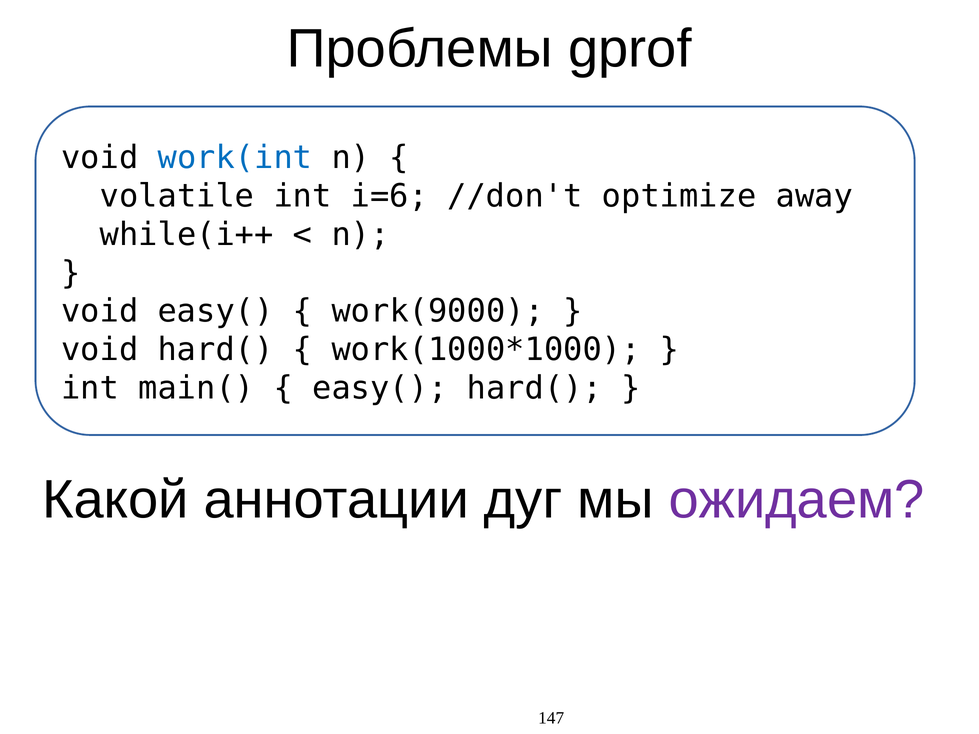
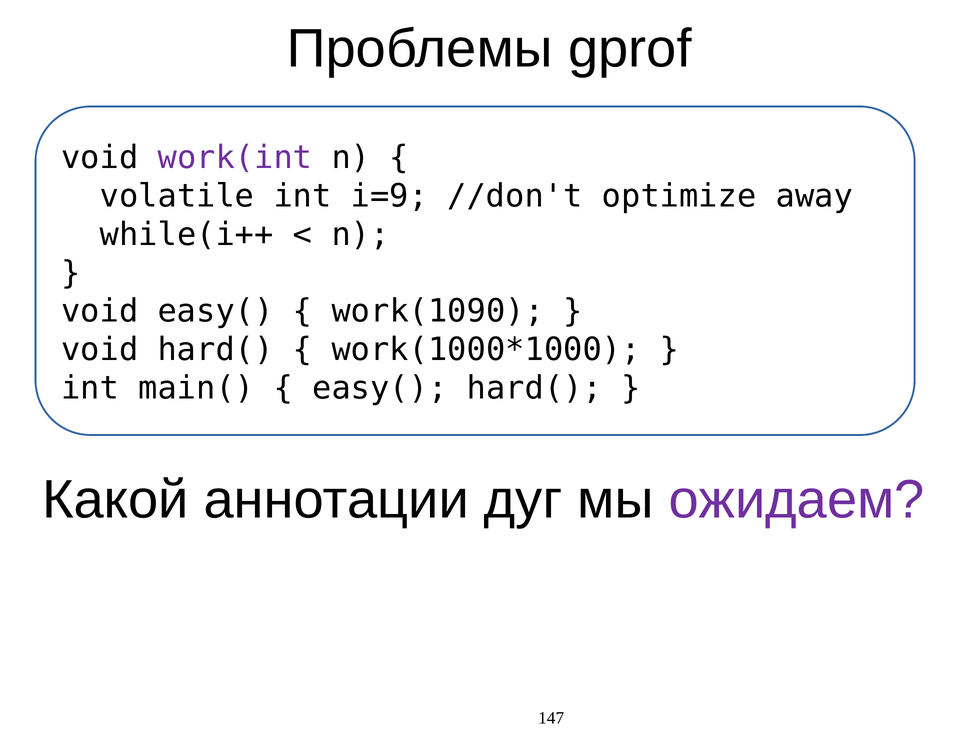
work(int colour: blue -> purple
i=6: i=6 -> i=9
work(9000: work(9000 -> work(1090
